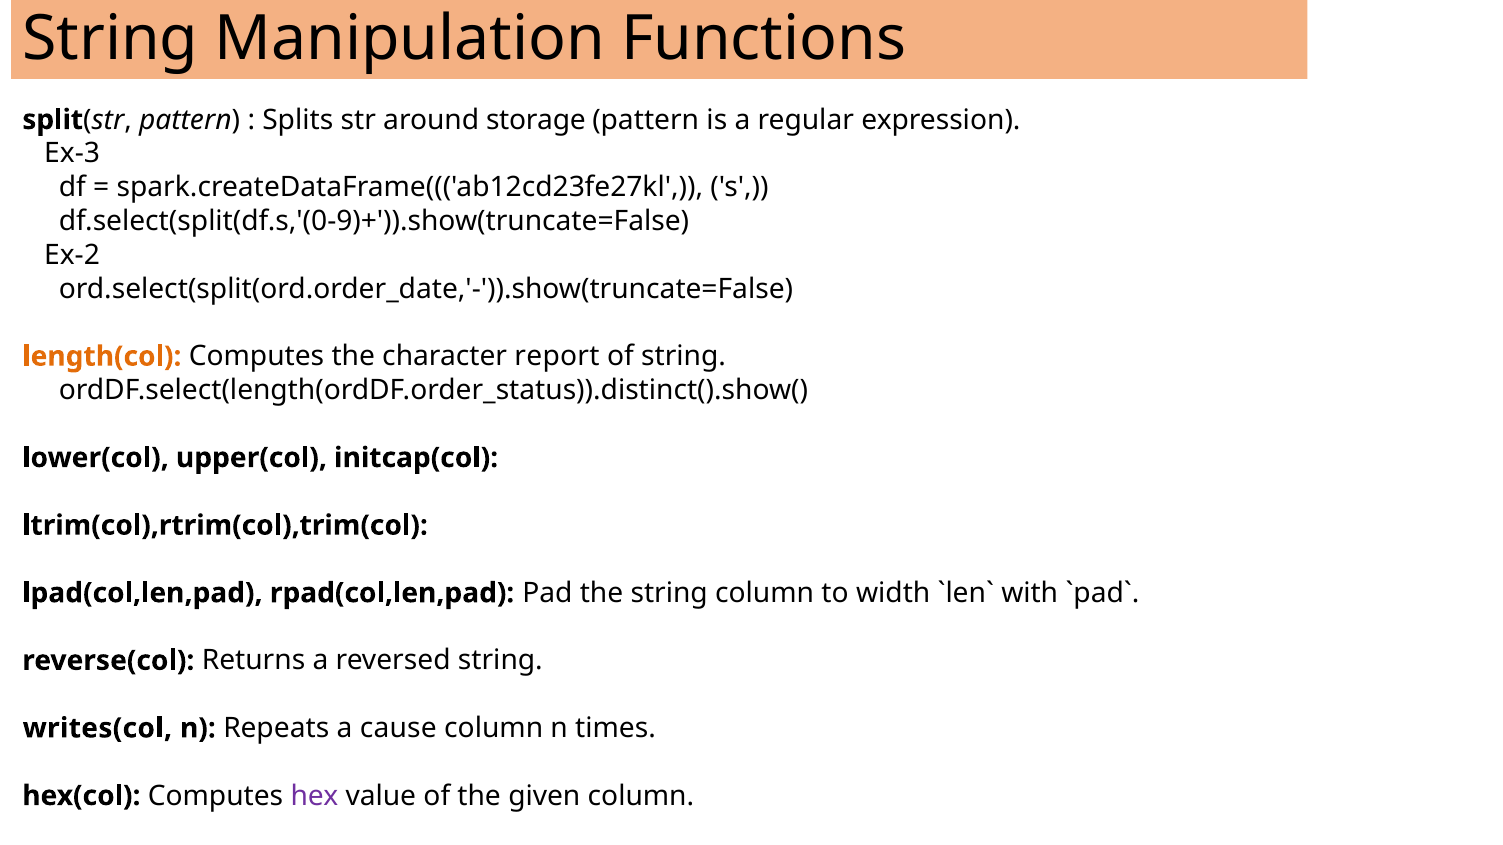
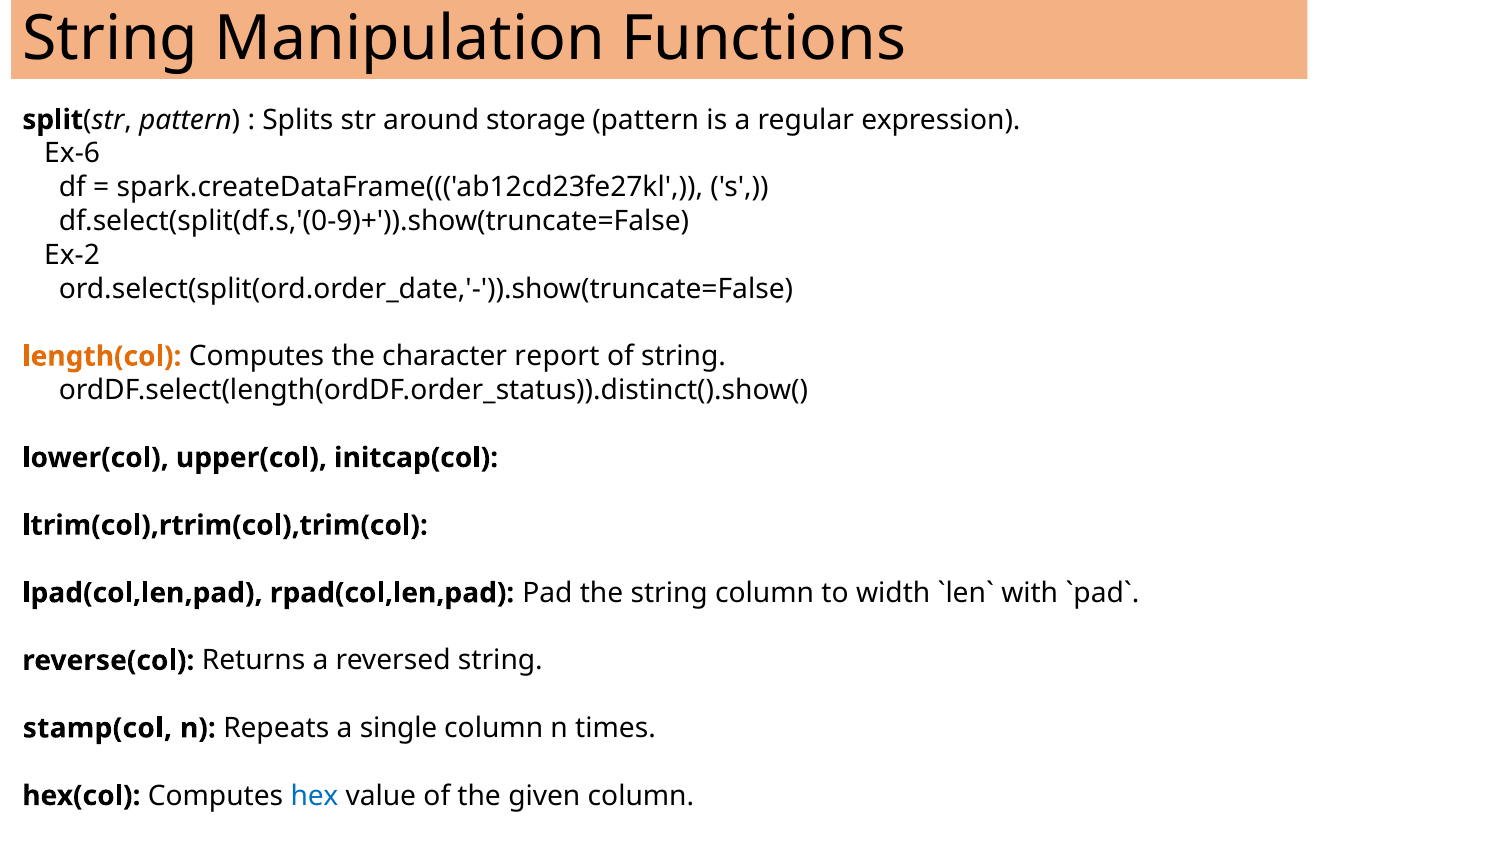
Ex-3: Ex-3 -> Ex-6
writes(col: writes(col -> stamp(col
cause: cause -> single
hex colour: purple -> blue
